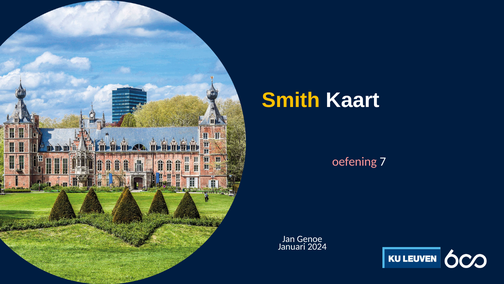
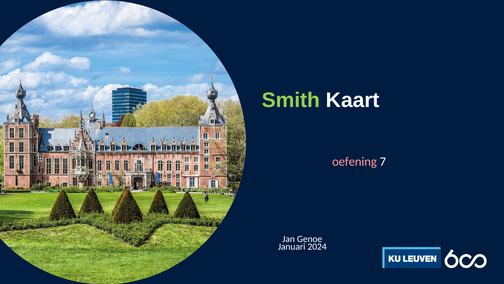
Smith colour: yellow -> light green
